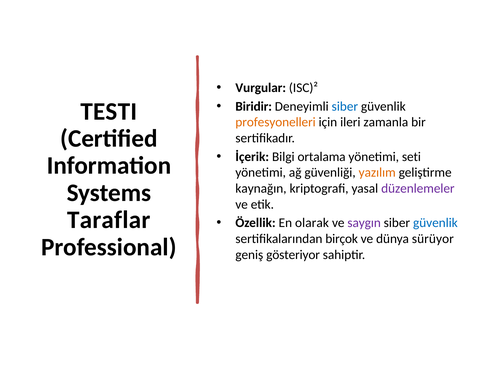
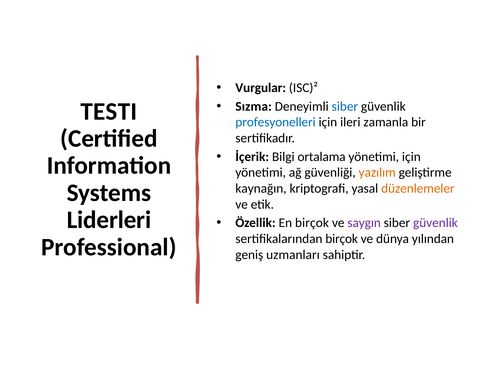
Biridir: Biridir -> Sızma
profesyonelleri colour: orange -> blue
yönetimi seti: seti -> için
düzenlemeler colour: purple -> orange
Taraflar: Taraflar -> Liderleri
En olarak: olarak -> birçok
güvenlik at (435, 223) colour: blue -> purple
sürüyor: sürüyor -> yılından
gösteriyor: gösteriyor -> uzmanları
